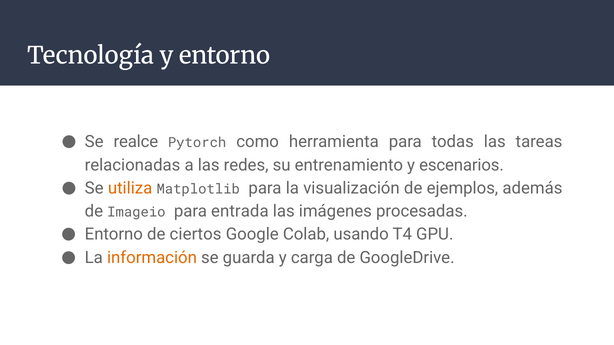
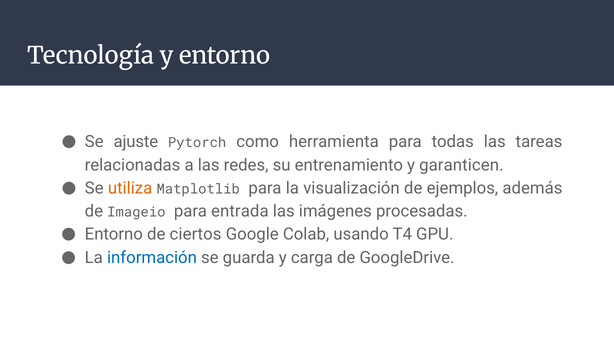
realce: realce -> ajuste
escenarios: escenarios -> garanticen
información colour: orange -> blue
